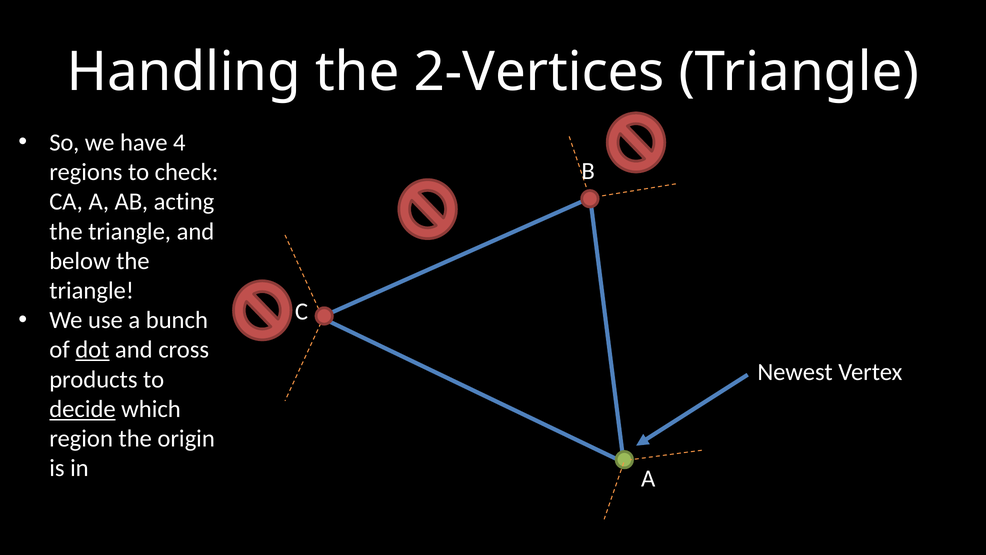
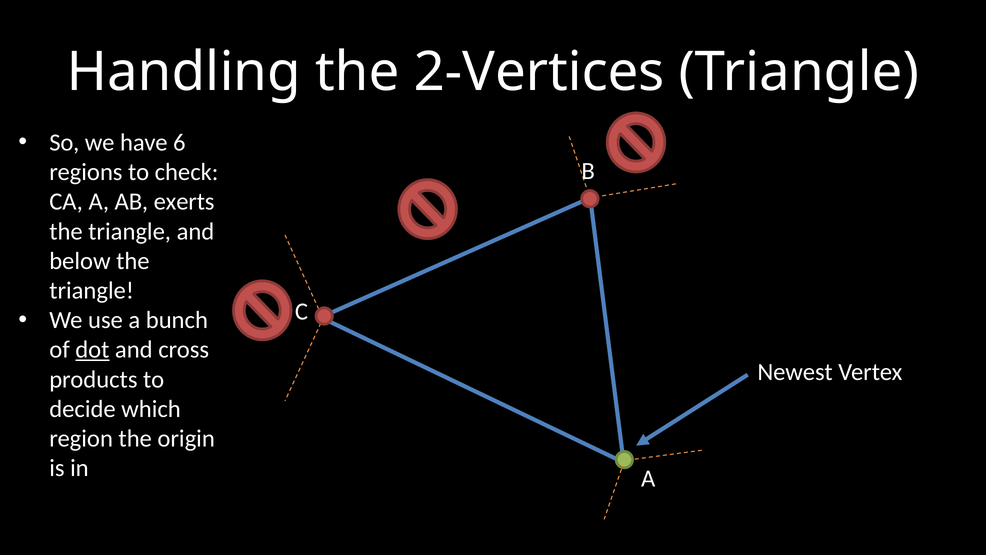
4: 4 -> 6
acting: acting -> exerts
decide underline: present -> none
